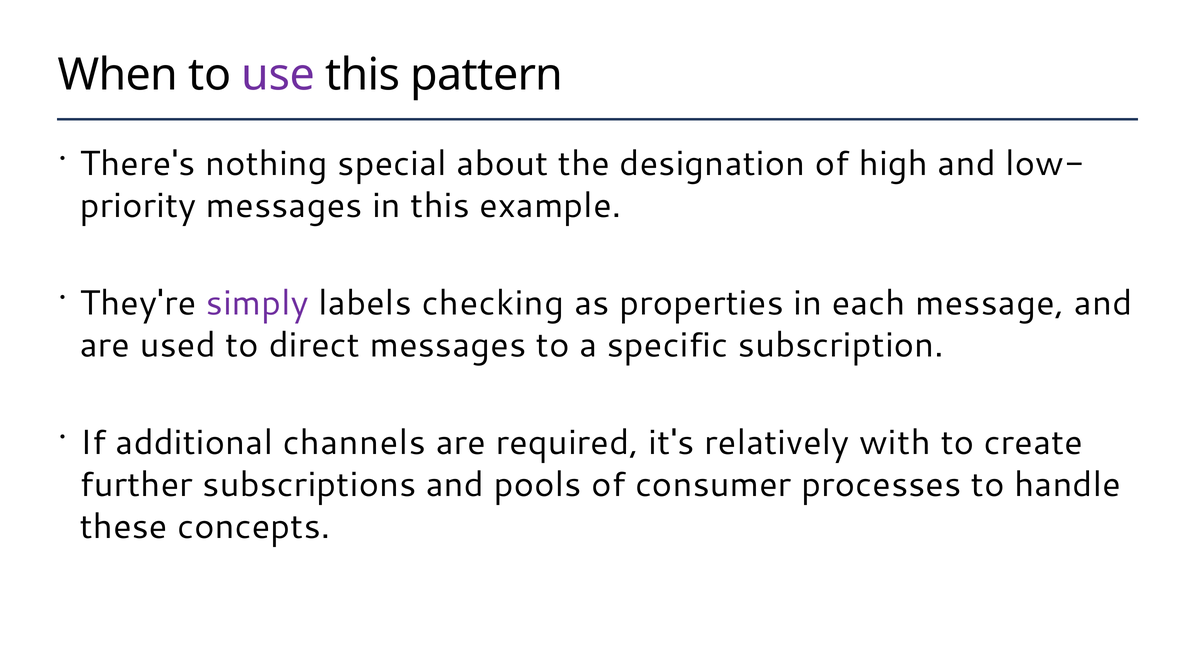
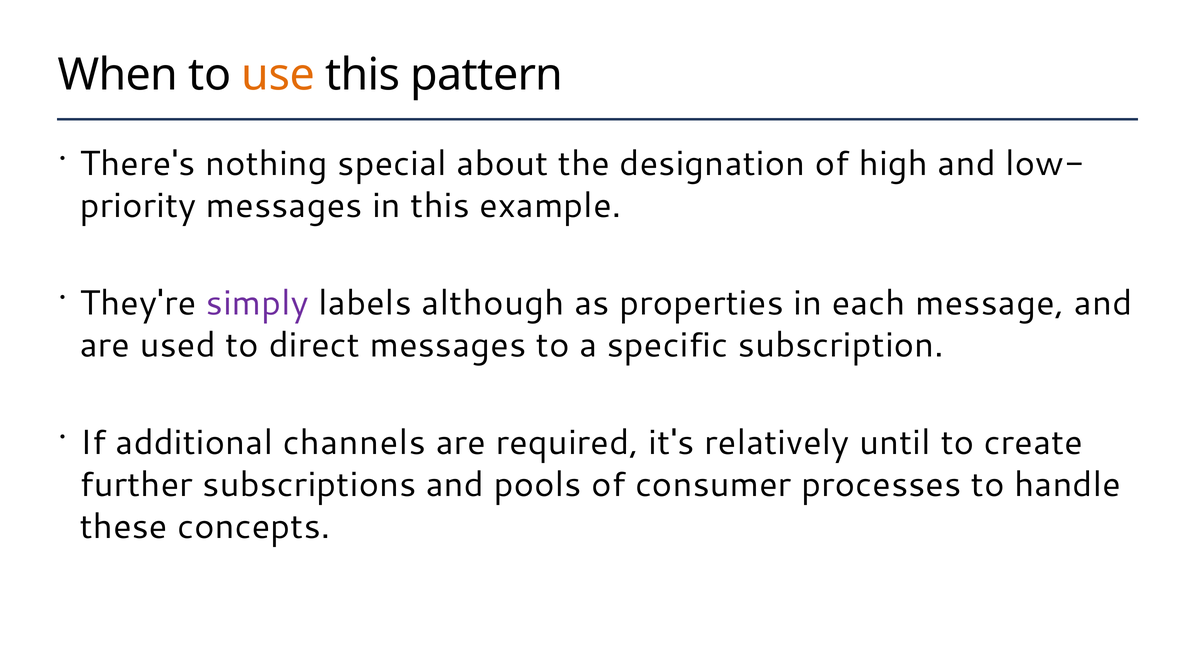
use colour: purple -> orange
checking: checking -> although
with: with -> until
